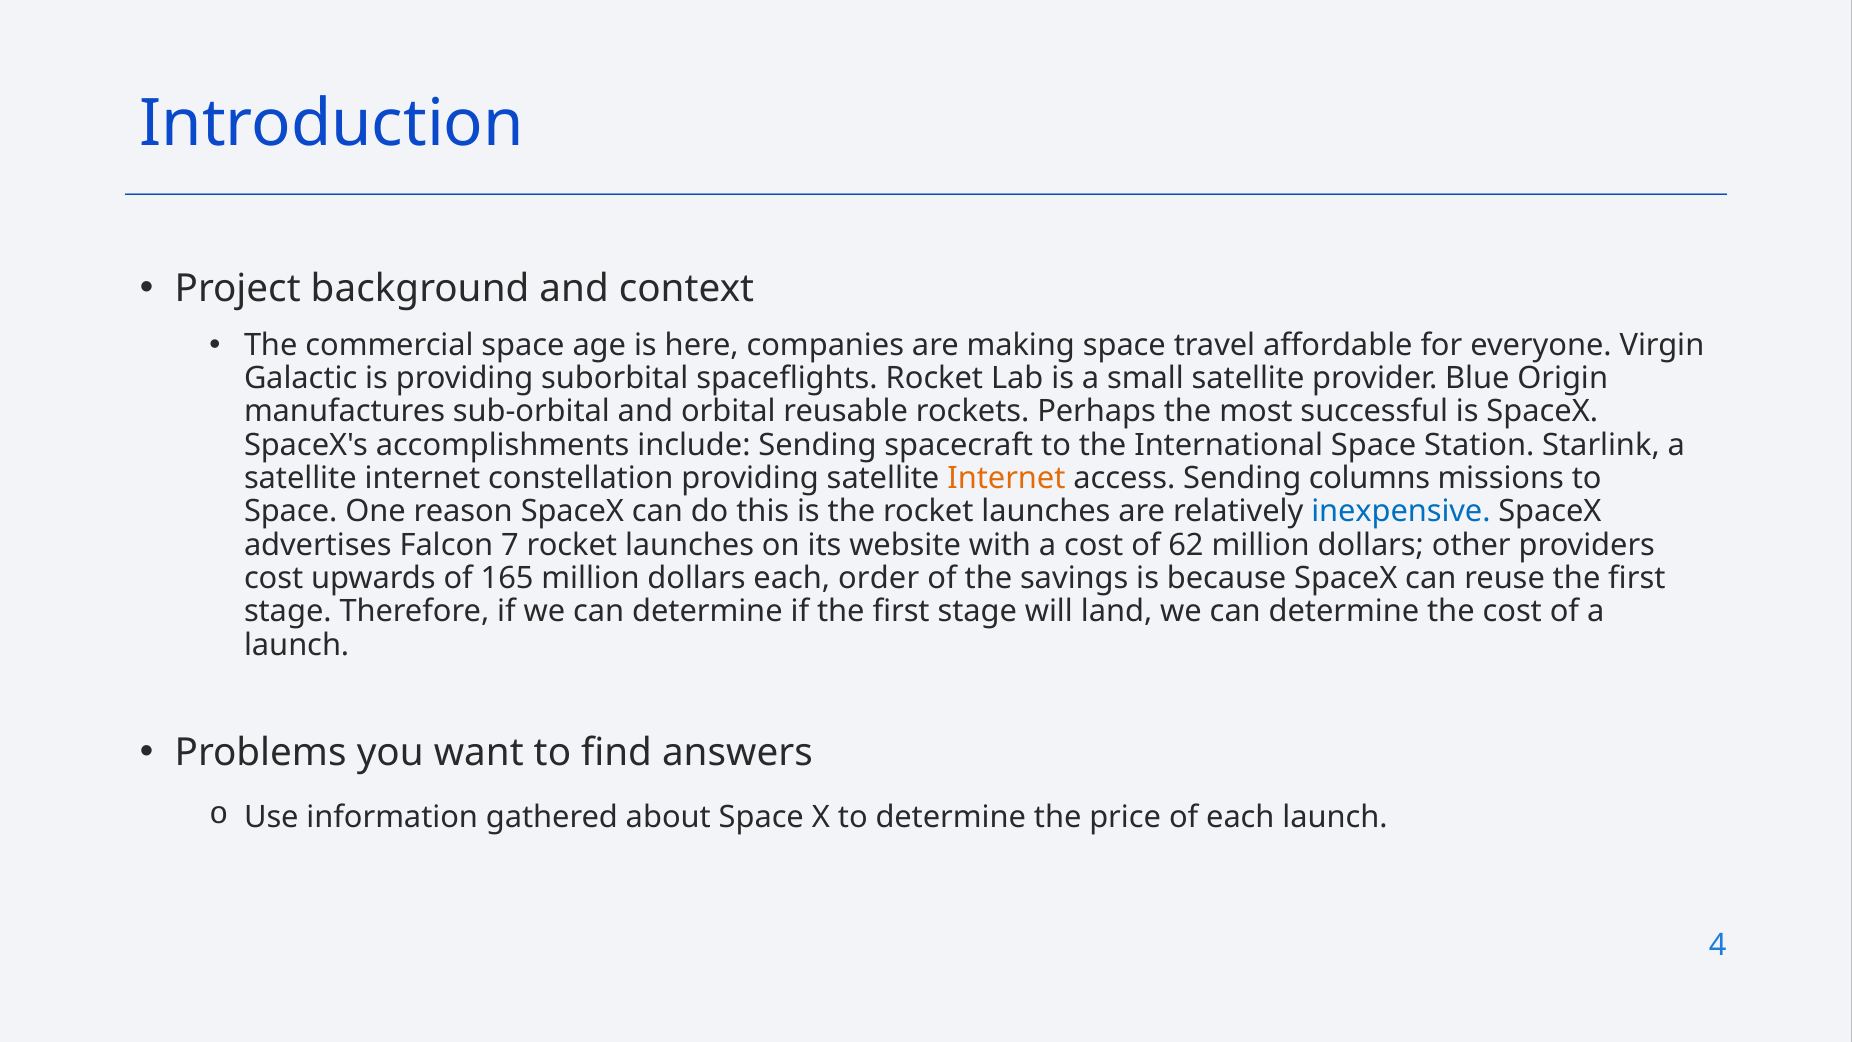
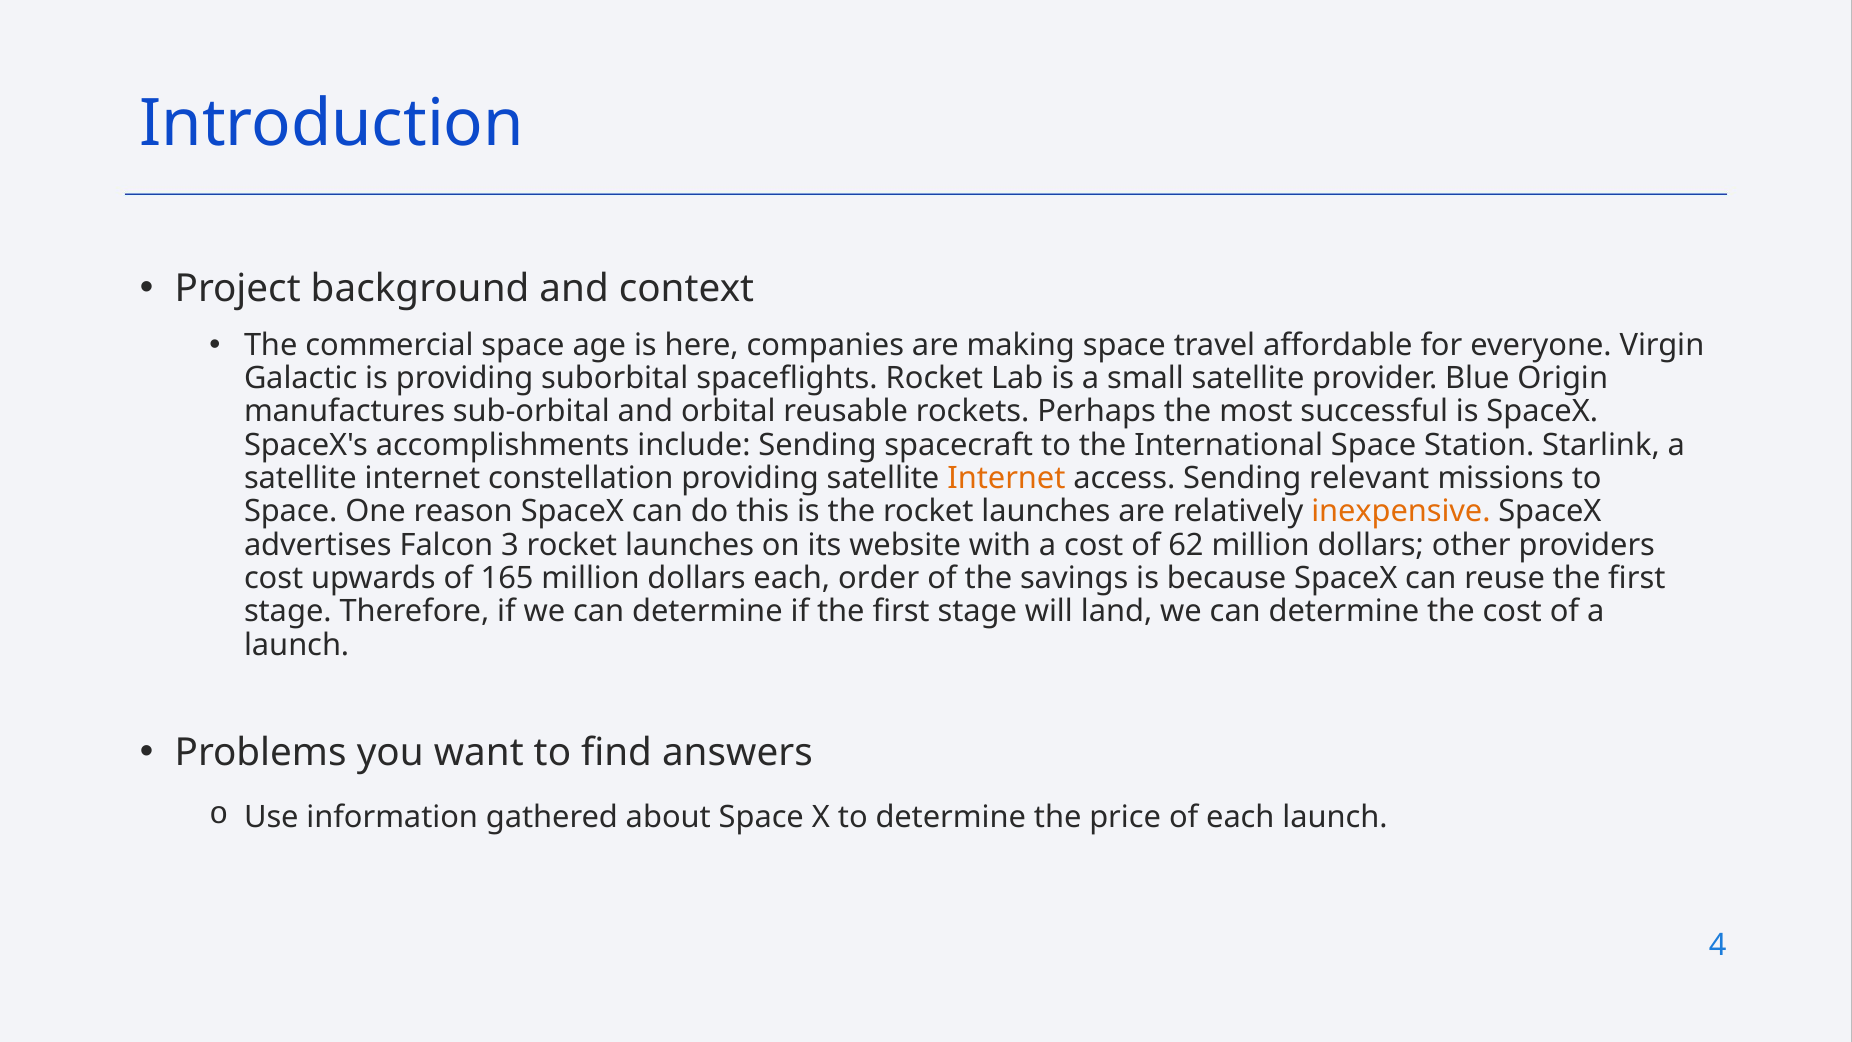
columns: columns -> relevant
inexpensive colour: blue -> orange
7: 7 -> 3
